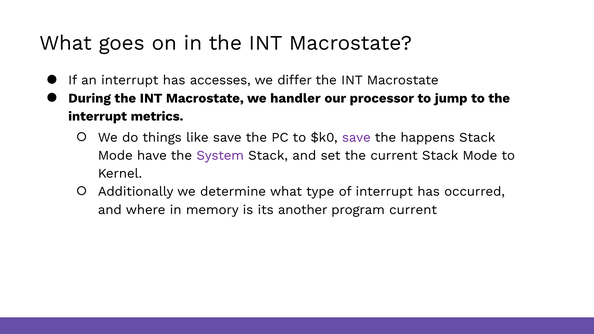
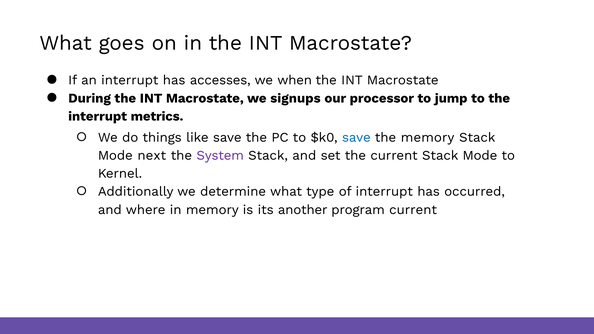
differ: differ -> when
handler: handler -> signups
save at (356, 138) colour: purple -> blue
the happens: happens -> memory
have: have -> next
